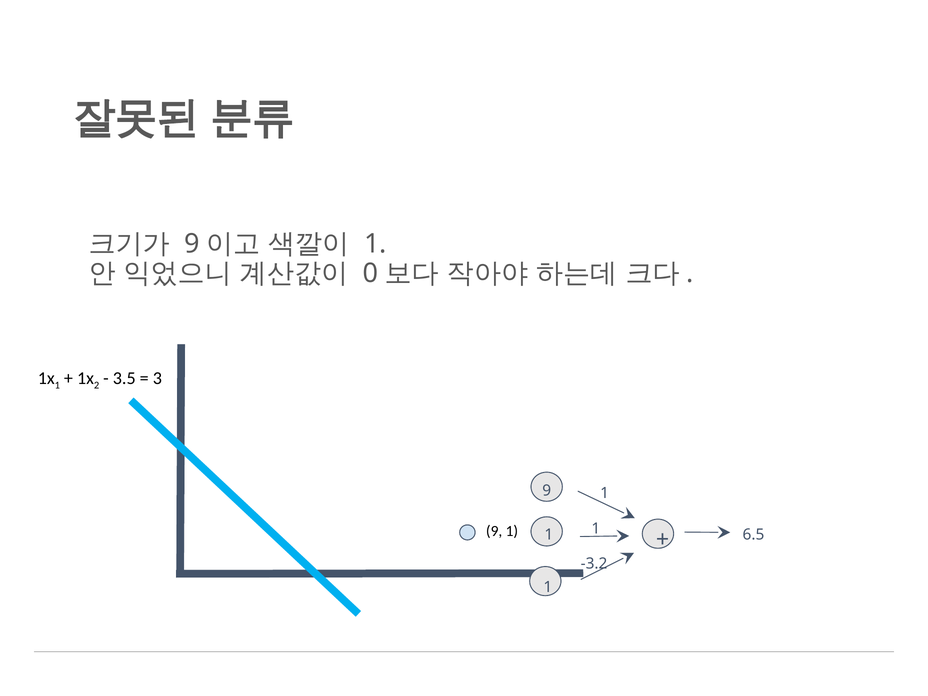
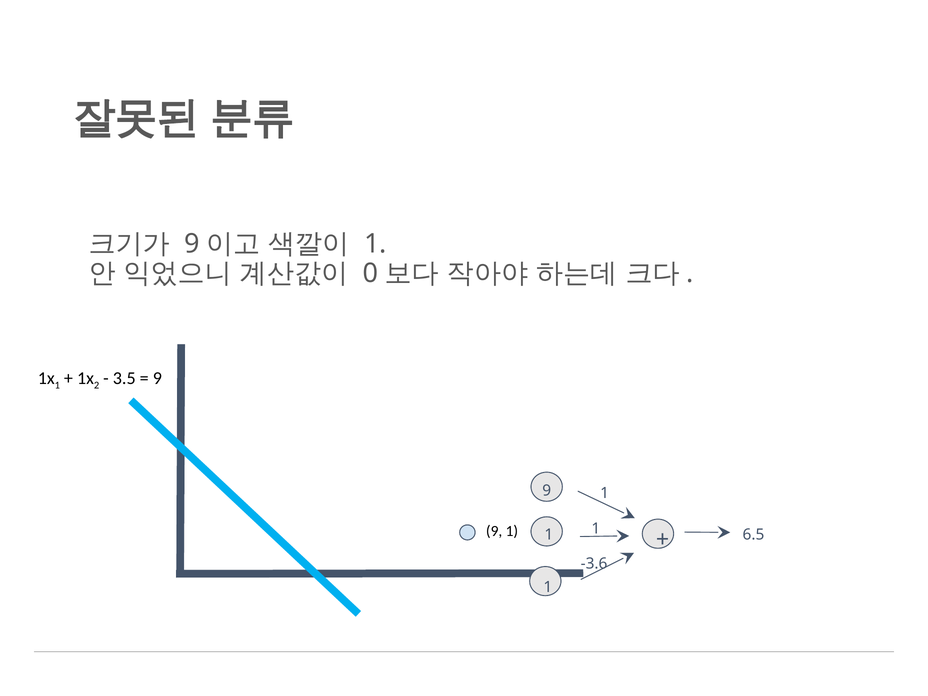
3 at (157, 378): 3 -> 9
-3.2: -3.2 -> -3.6
